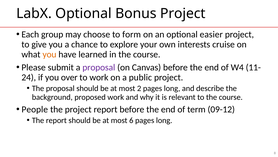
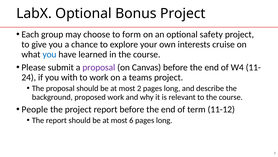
easier: easier -> safety
you at (49, 54) colour: orange -> blue
over: over -> with
public: public -> teams
09-12: 09-12 -> 11-12
